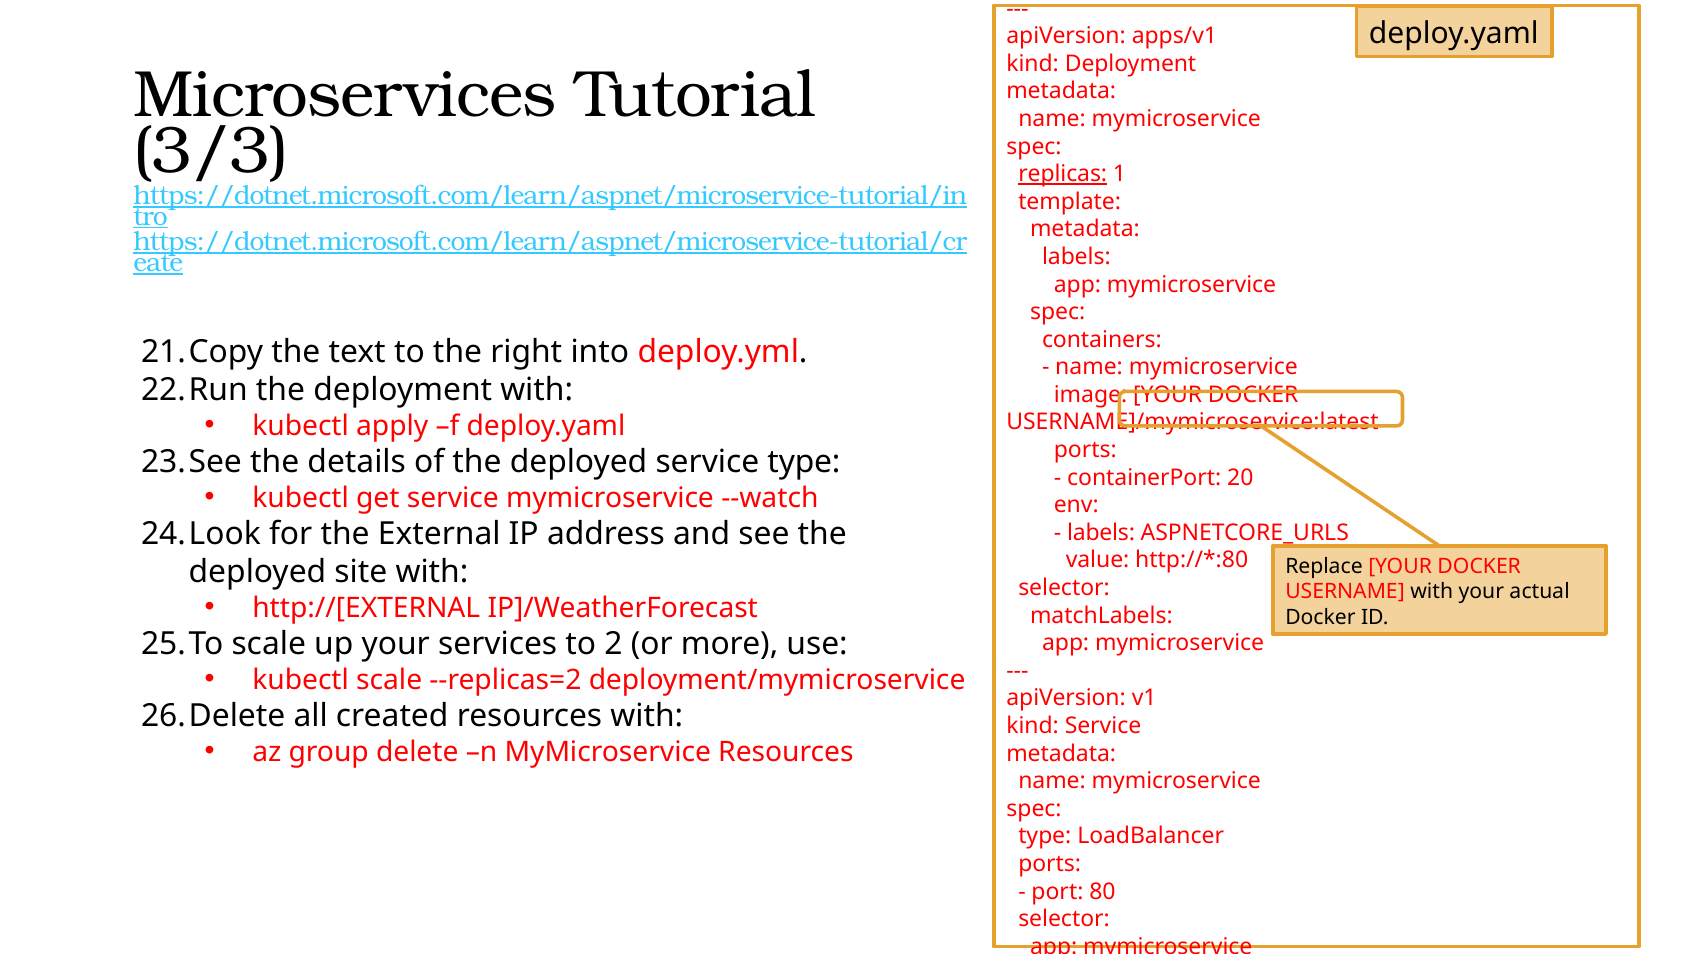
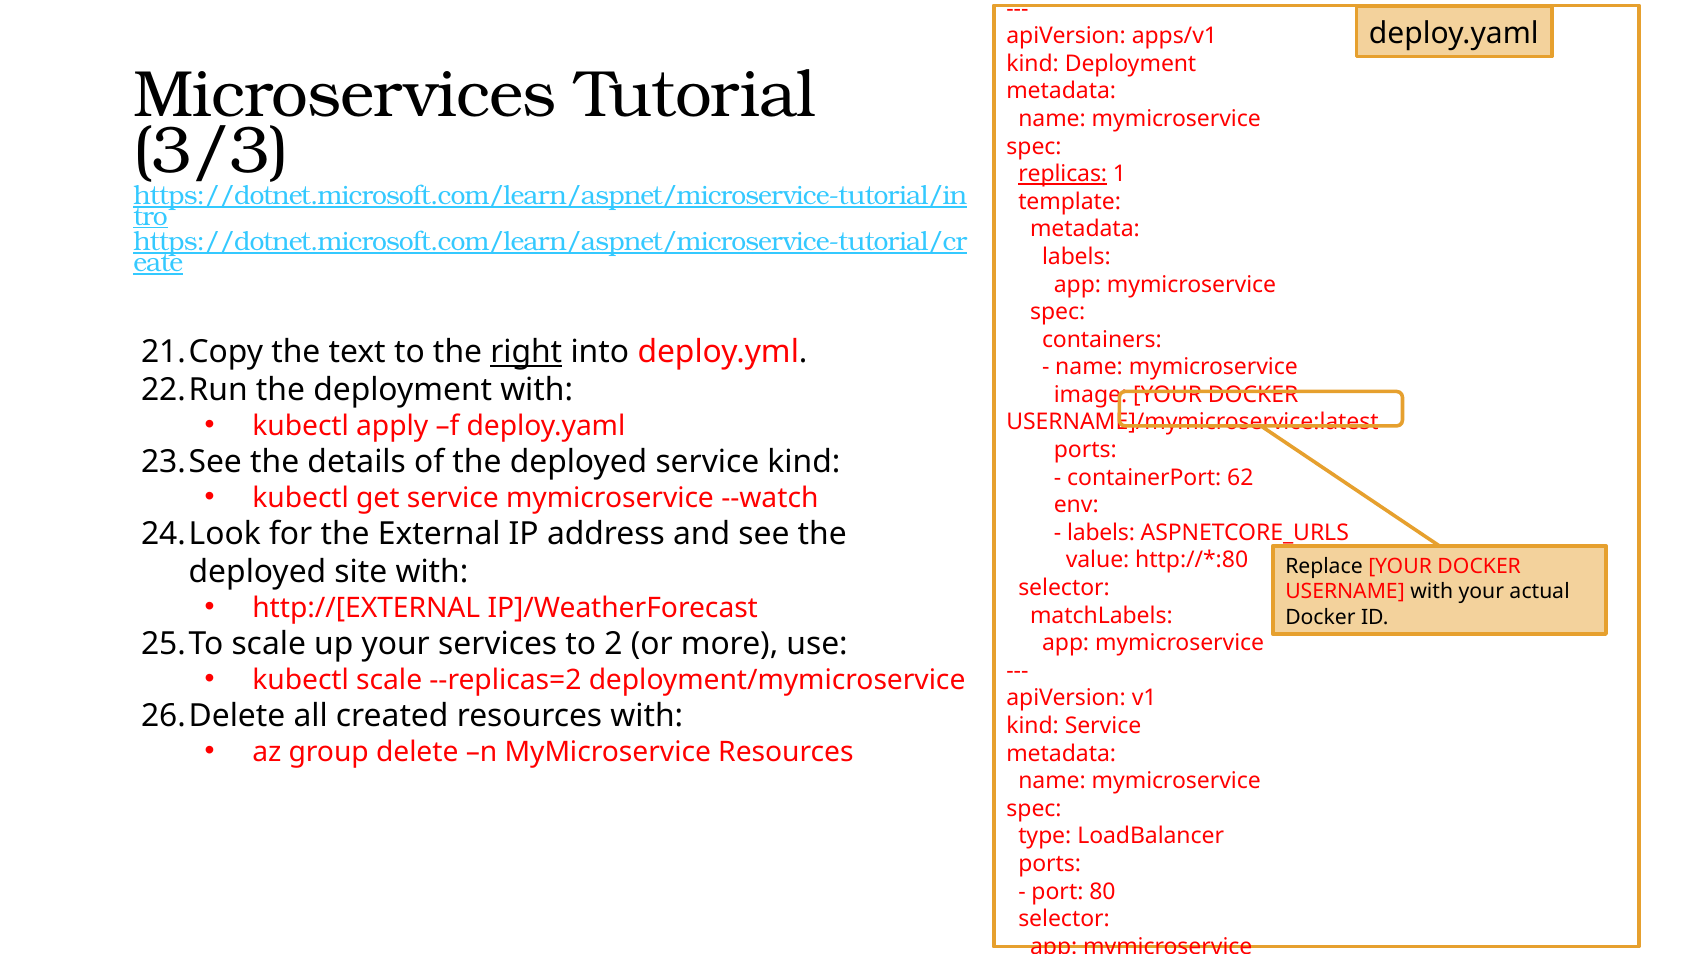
right underline: none -> present
service type: type -> kind
20: 20 -> 62
